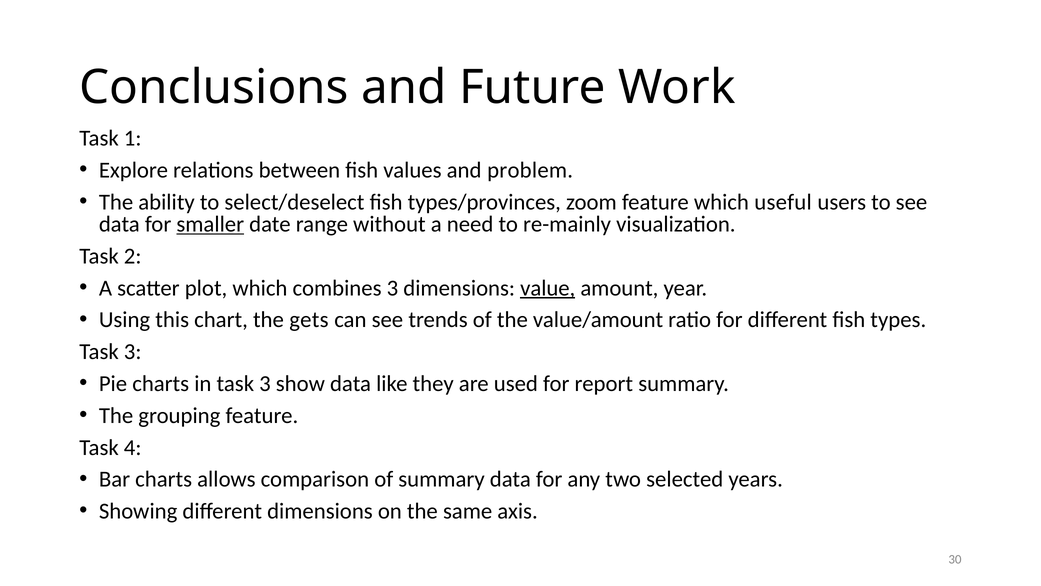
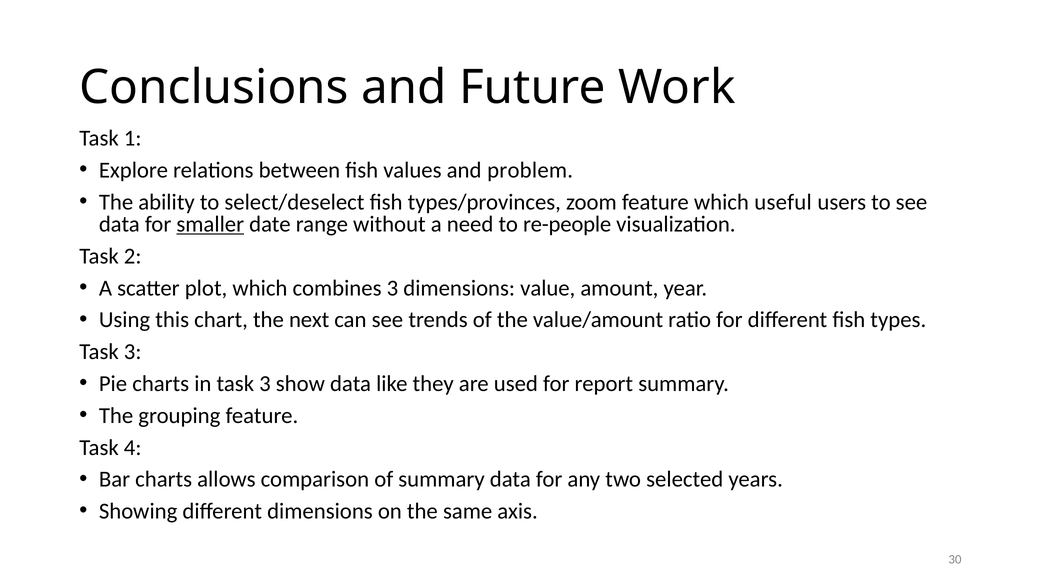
re-mainly: re-mainly -> re-people
value underline: present -> none
gets: gets -> next
